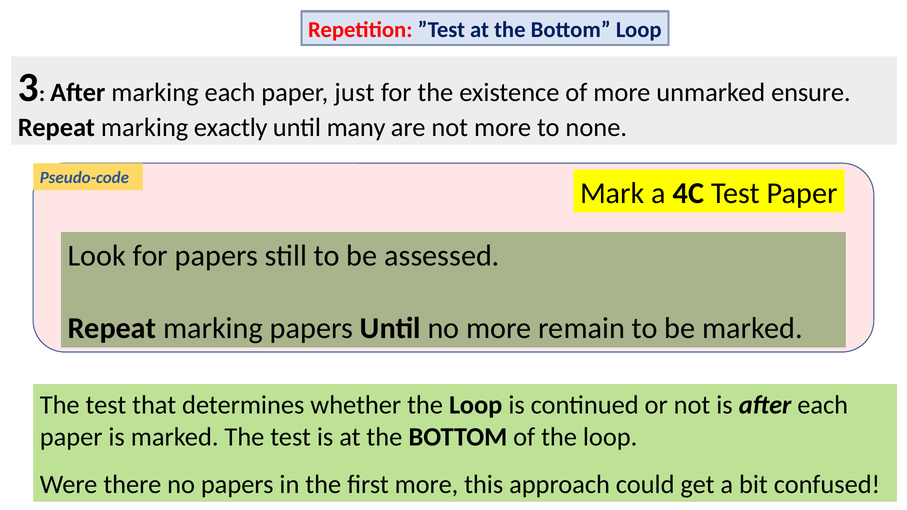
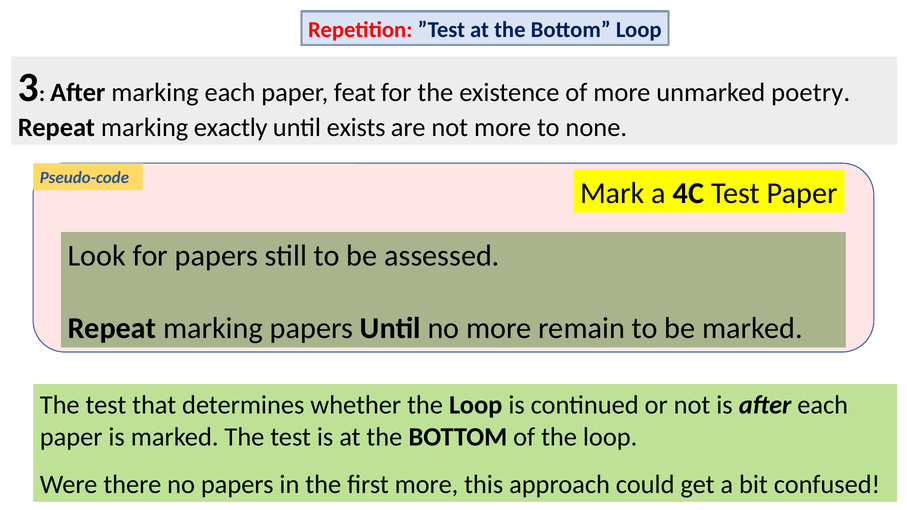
just: just -> feat
ensure: ensure -> poetry
many: many -> exists
